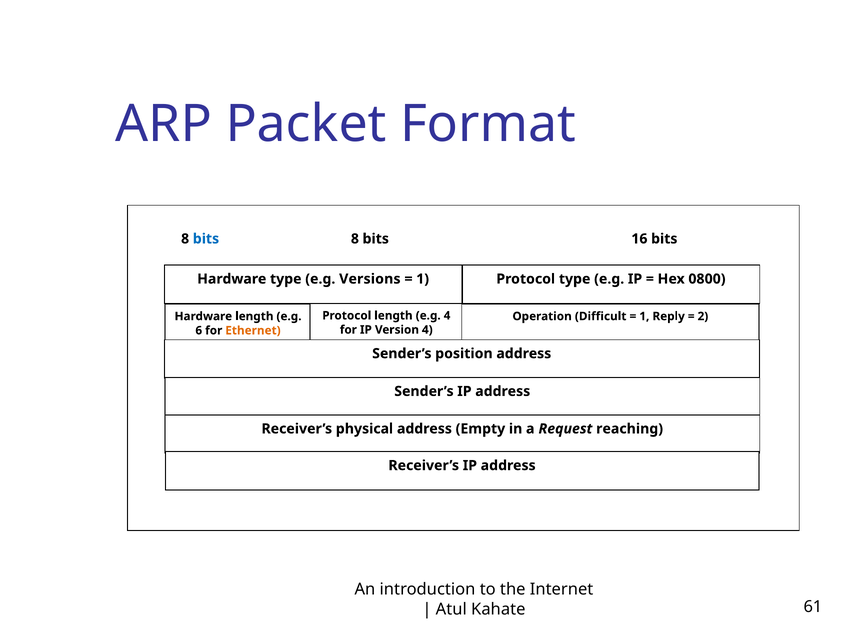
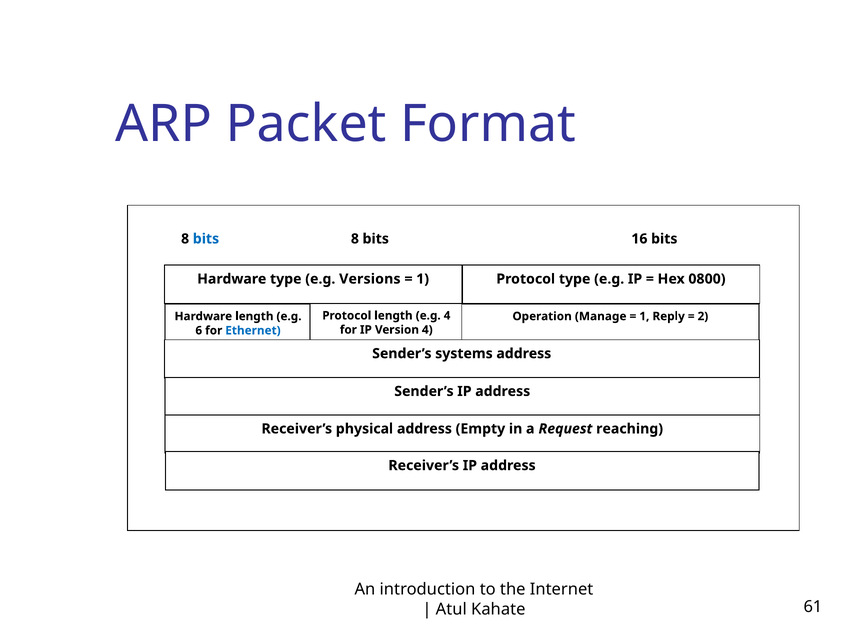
Difficult: Difficult -> Manage
Ethernet colour: orange -> blue
position: position -> systems
